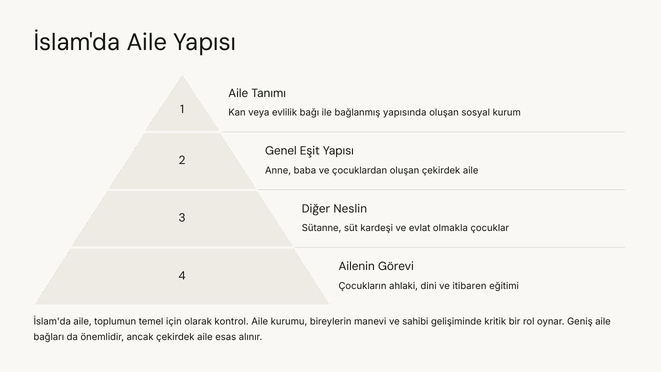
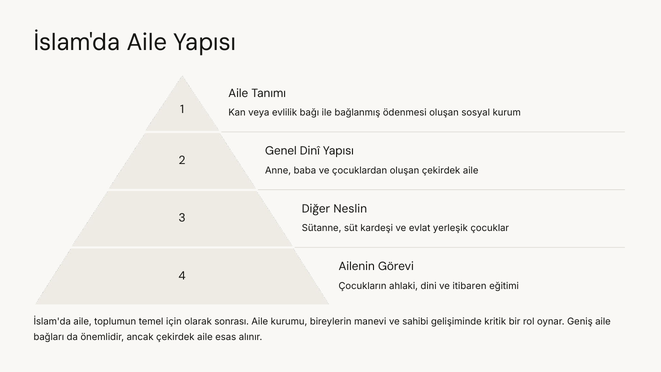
yapısında: yapısında -> ödenmesi
Eşit: Eşit -> Dinî
olmakla: olmakla -> yerleşik
kontrol: kontrol -> sonrası
